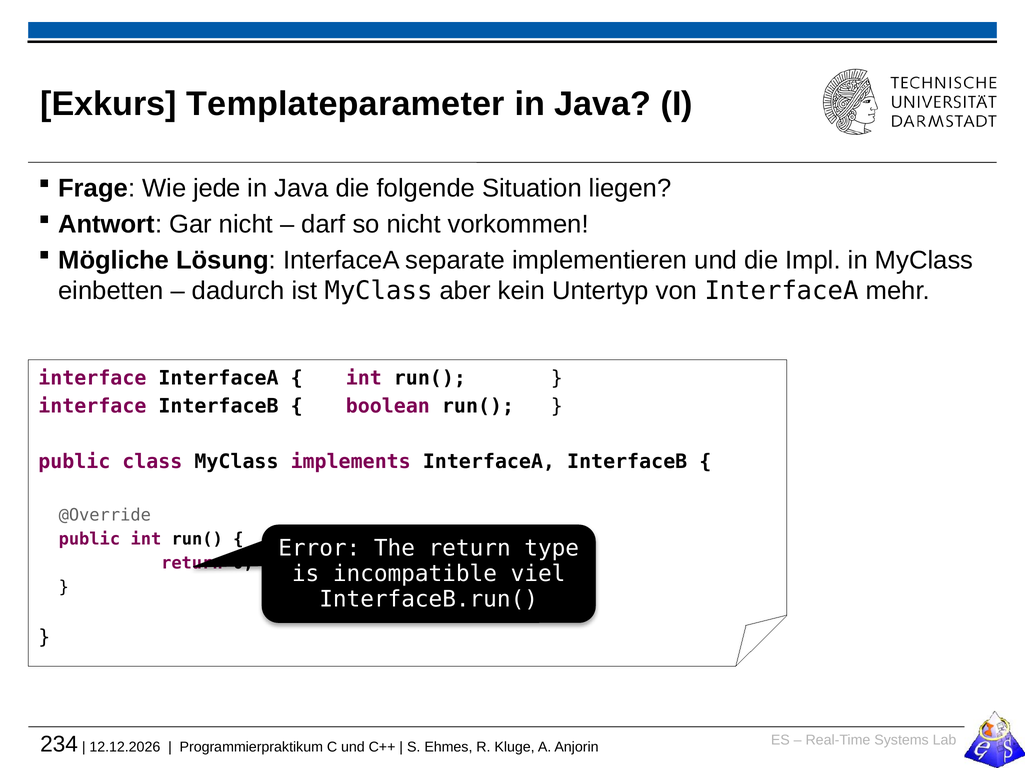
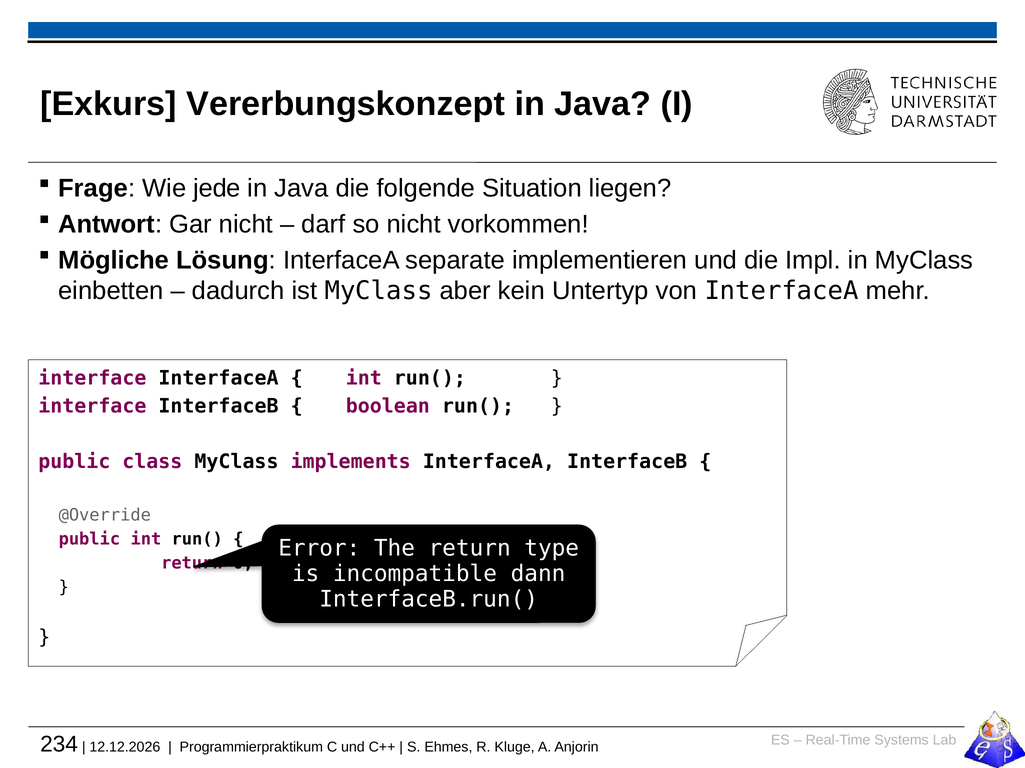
Templateparameter: Templateparameter -> Vererbungskonzept
viel: viel -> dann
